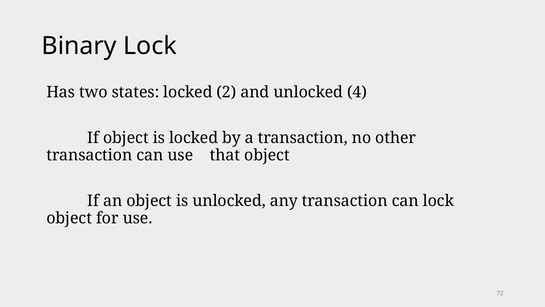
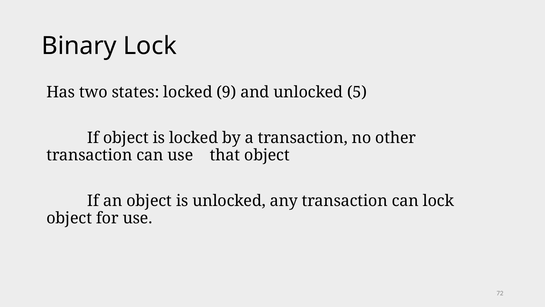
2: 2 -> 9
4: 4 -> 5
